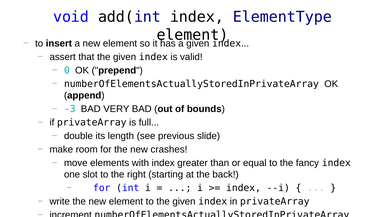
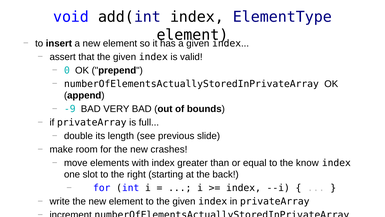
-3: -3 -> -9
fancy: fancy -> know
